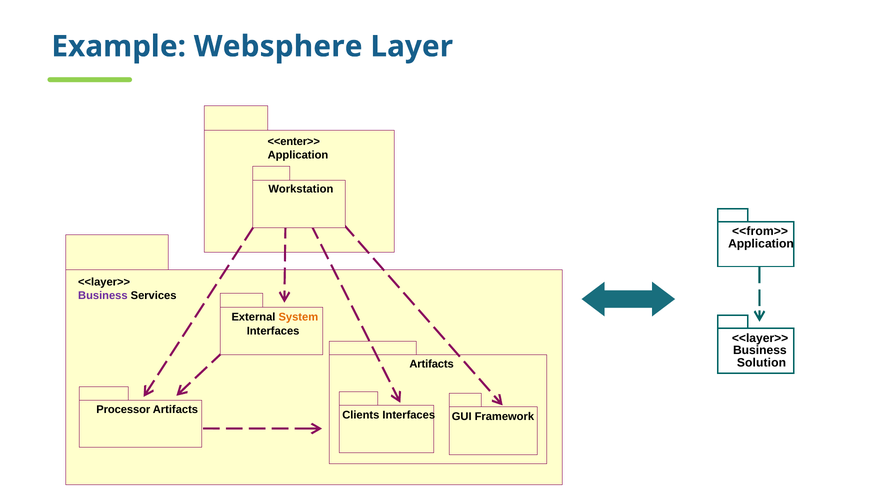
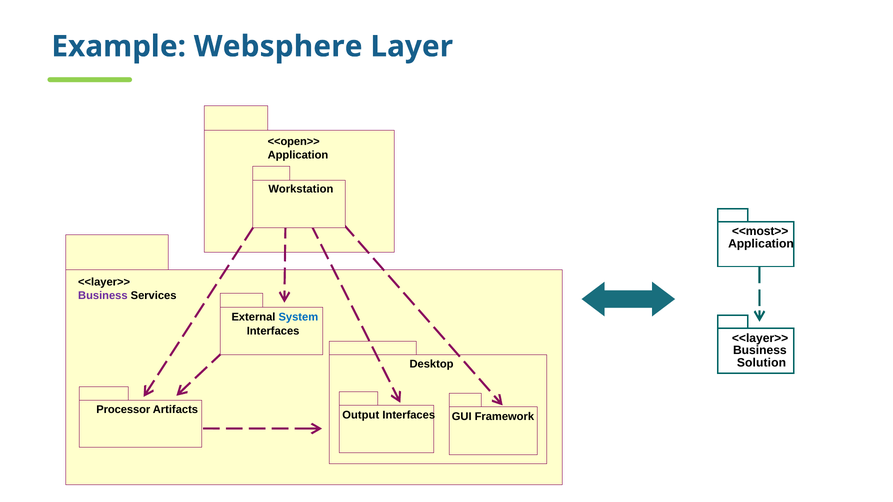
<<enter>>: <<enter>> -> <<open>>
<<from>>: <<from>> -> <<most>>
System colour: orange -> blue
Artifacts at (432, 364): Artifacts -> Desktop
Clients: Clients -> Output
